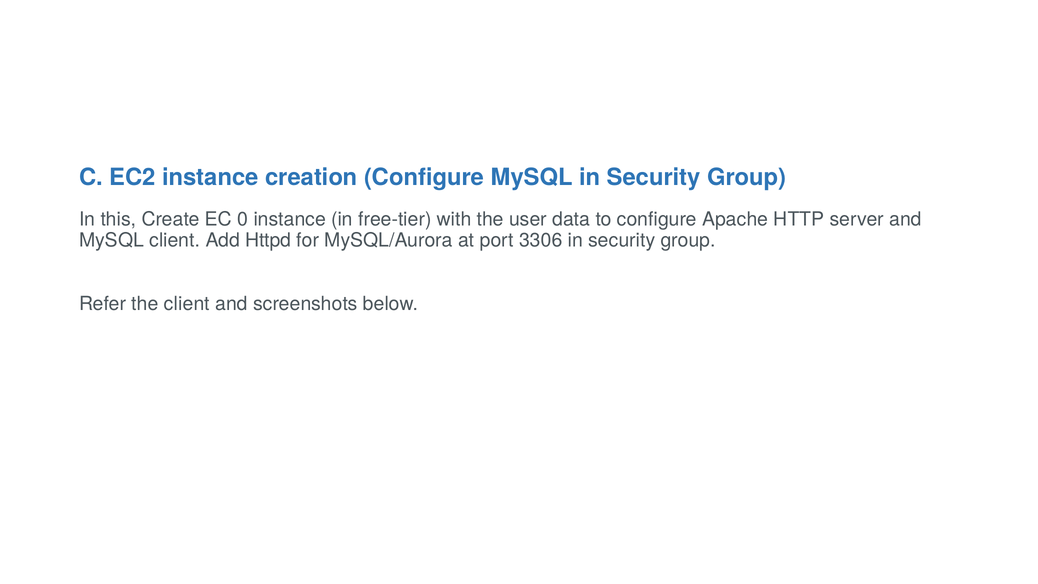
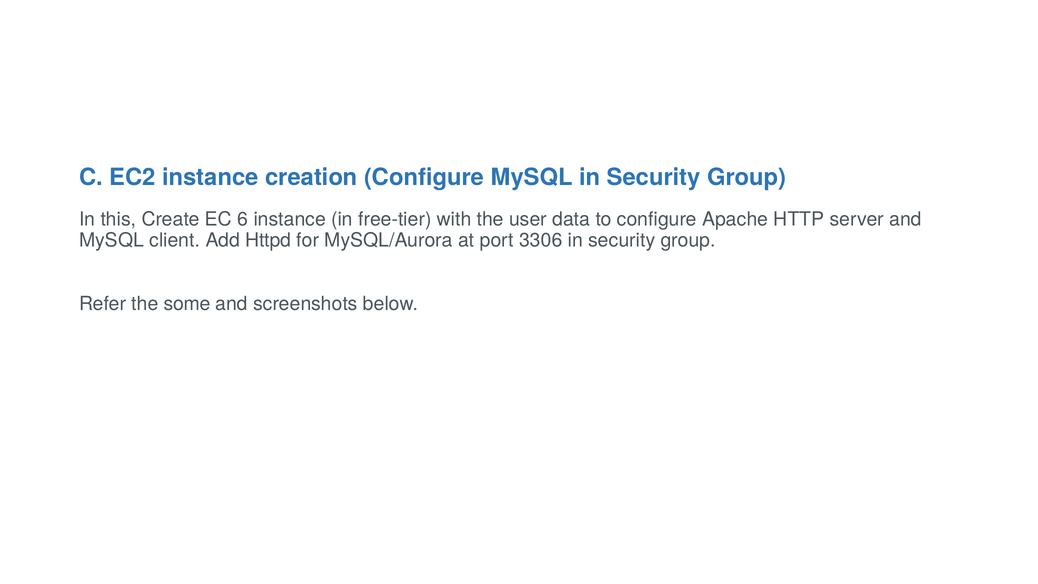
0: 0 -> 6
the client: client -> some
